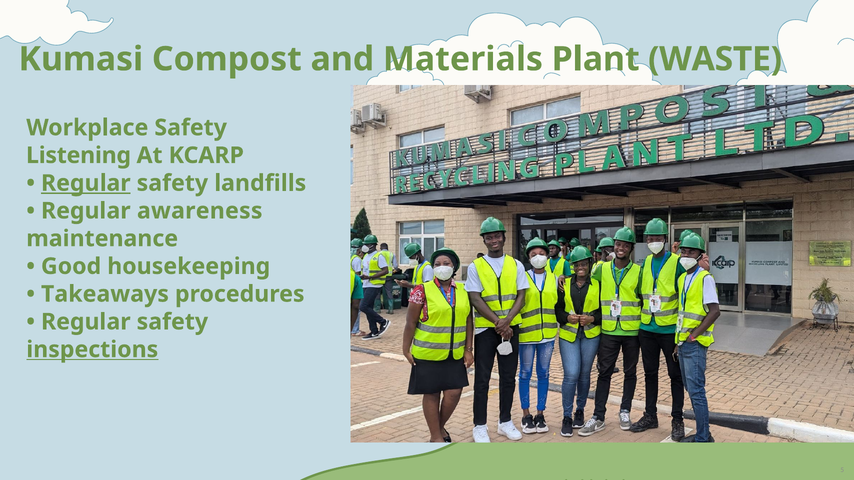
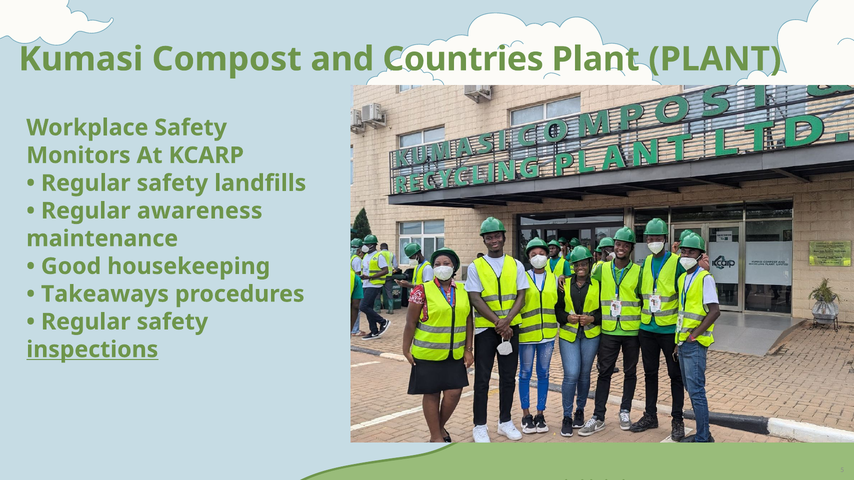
Materials: Materials -> Countries
Plant WASTE: WASTE -> PLANT
Listening: Listening -> Monitors
Regular at (86, 183) underline: present -> none
